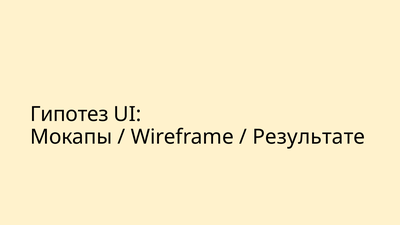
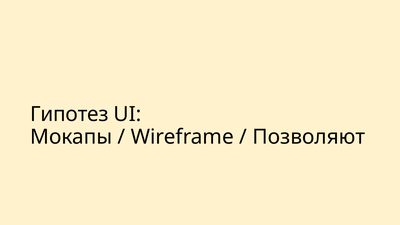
Результате: Результате -> Позволяют
